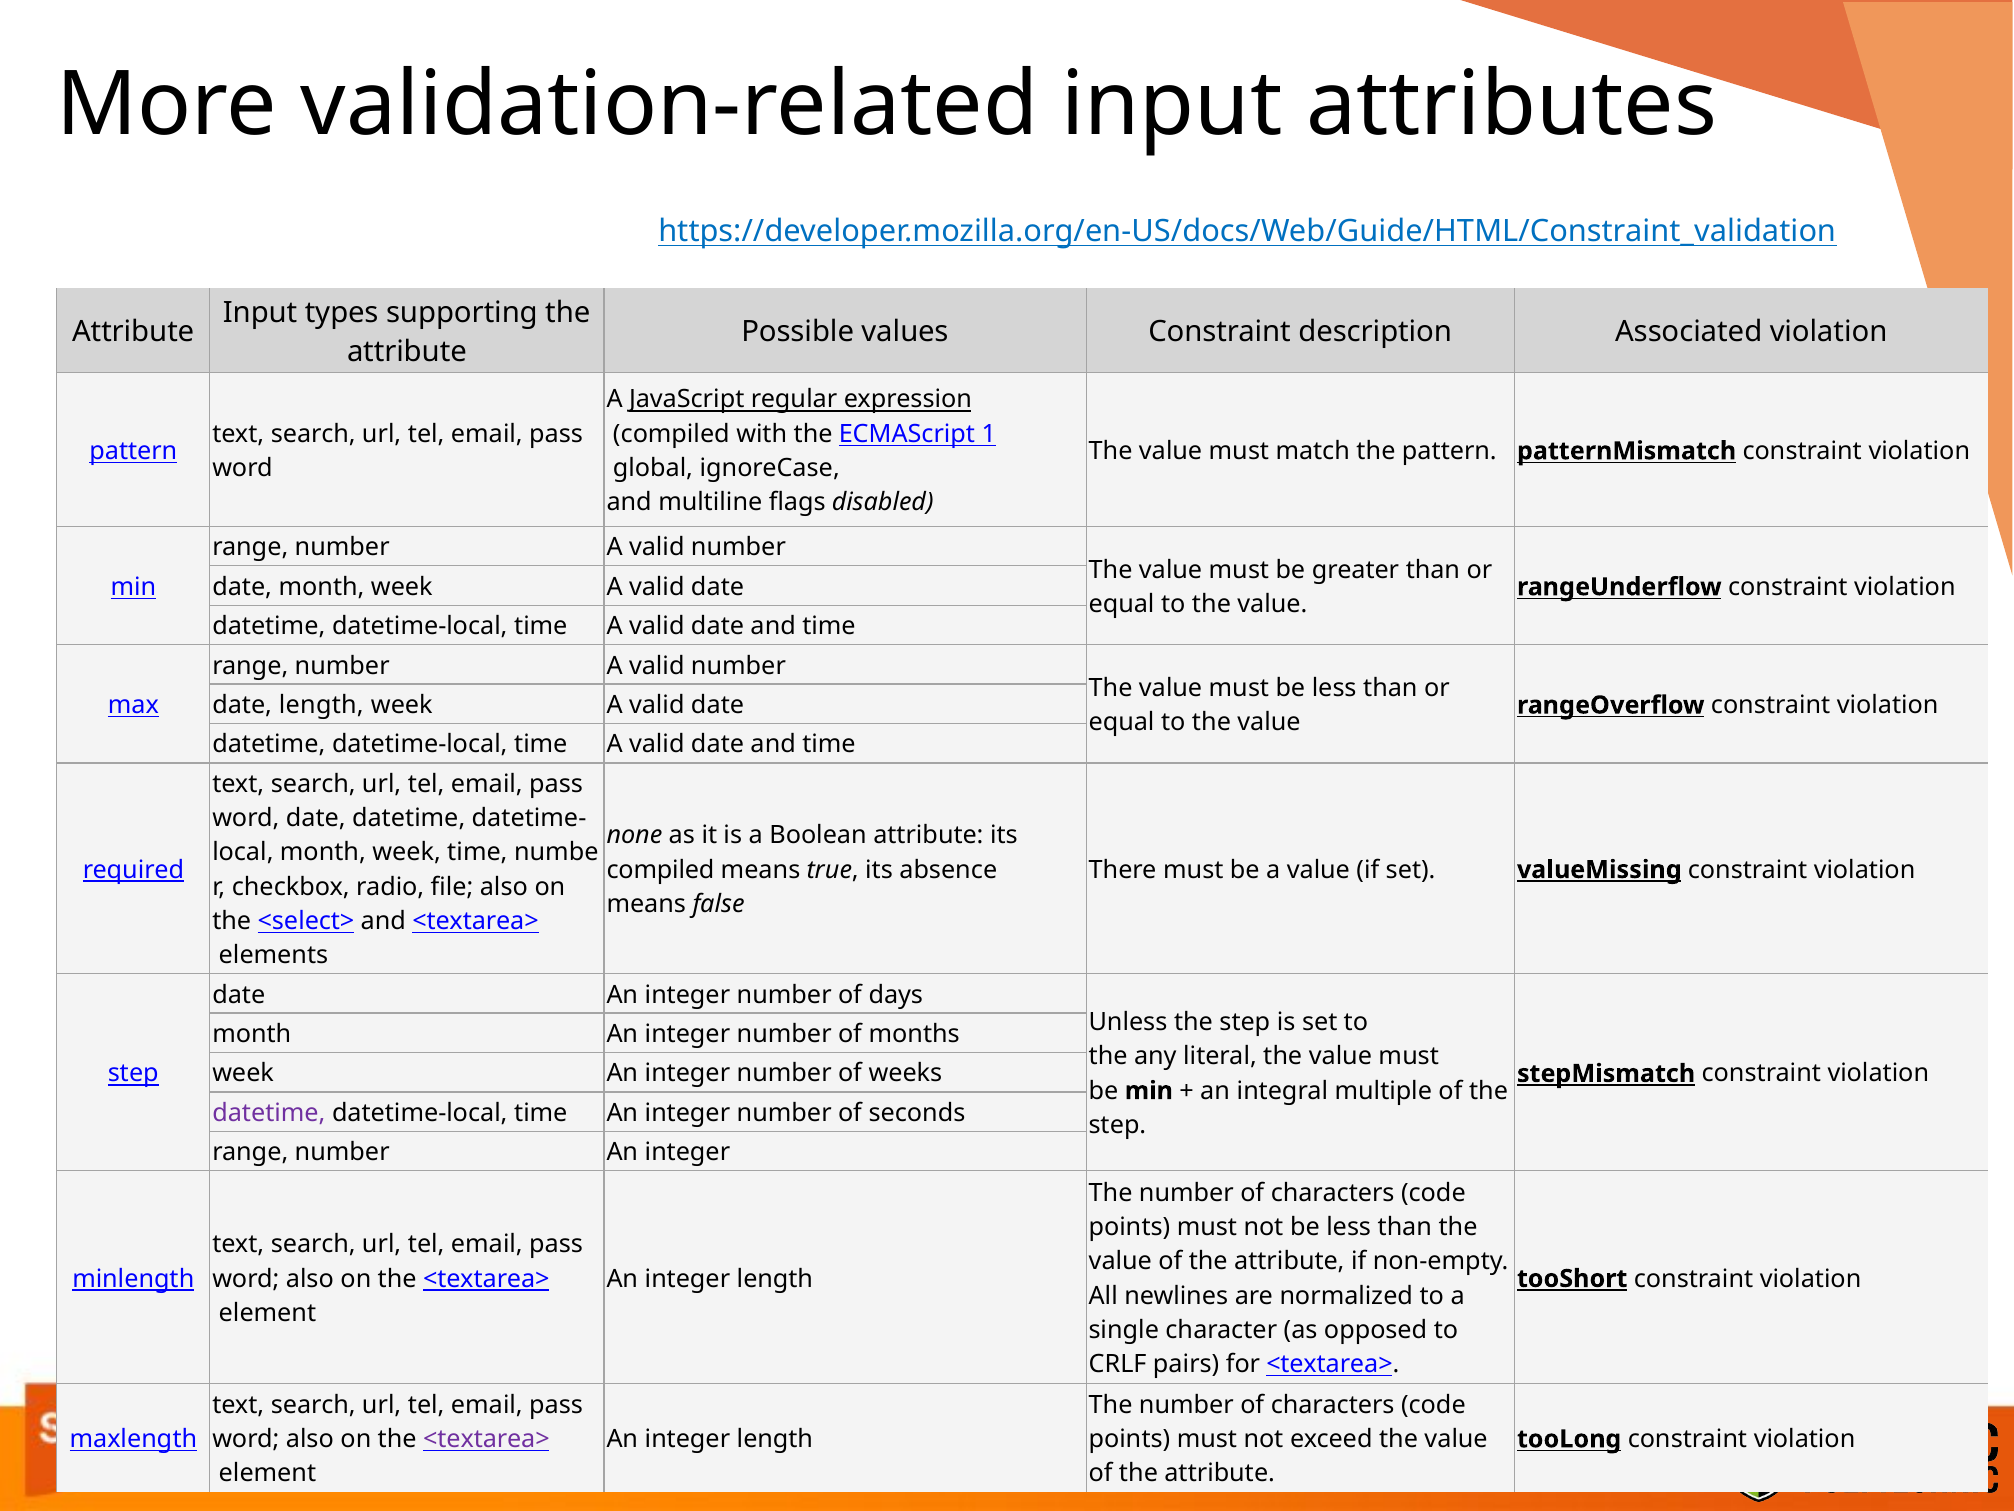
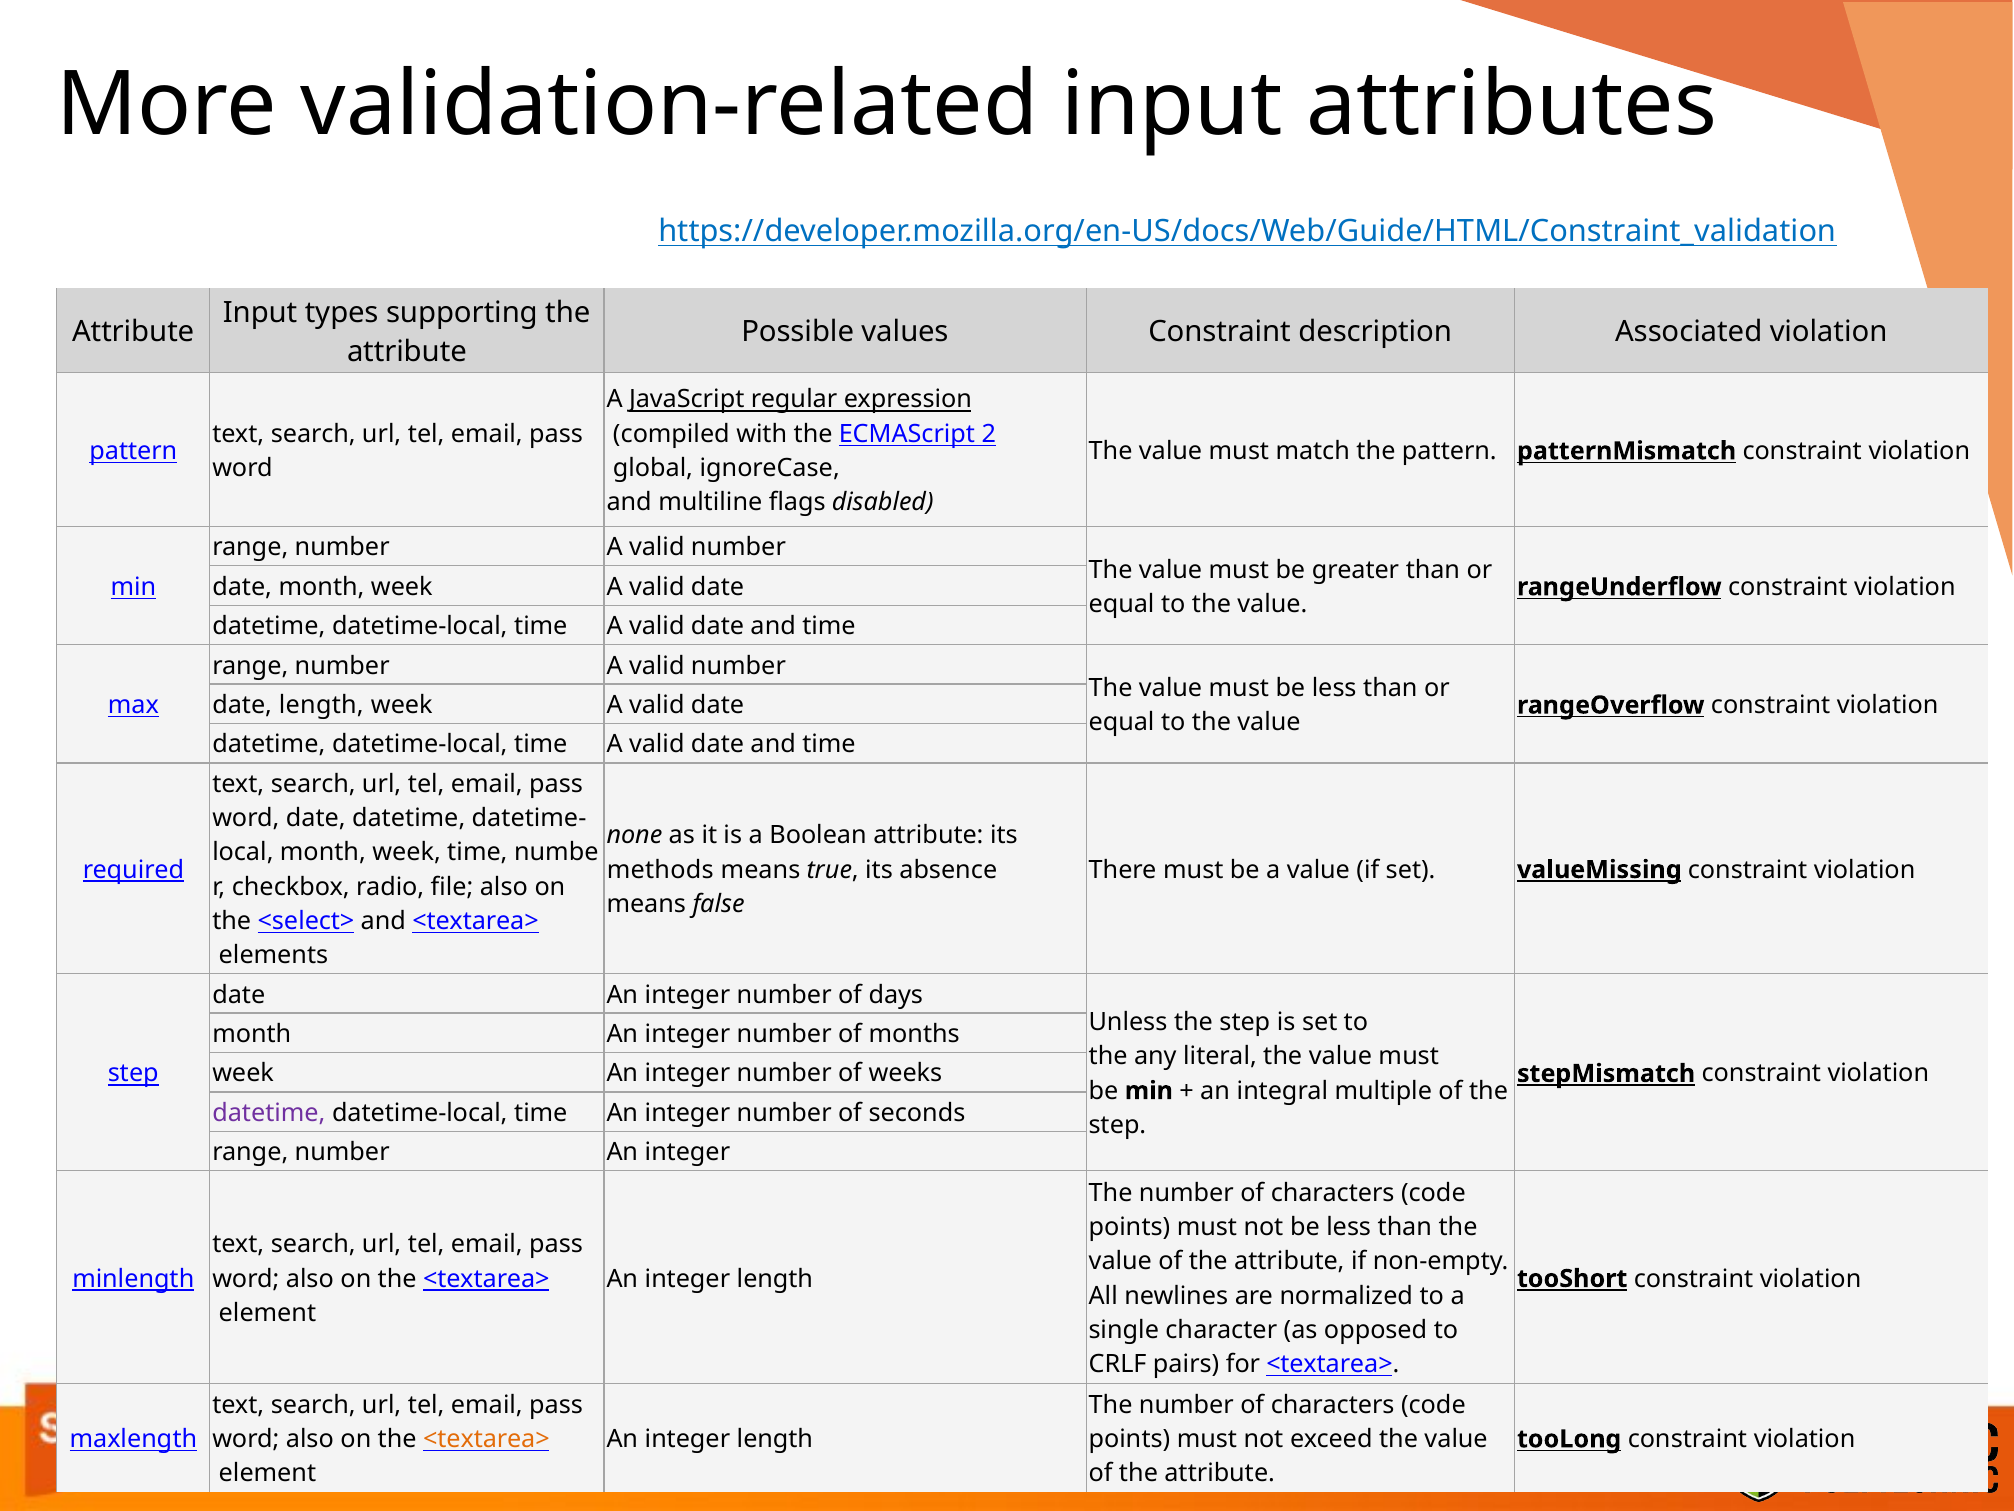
1: 1 -> 2
compiled at (660, 869): compiled -> methods
<textarea> at (486, 1439) colour: purple -> orange
